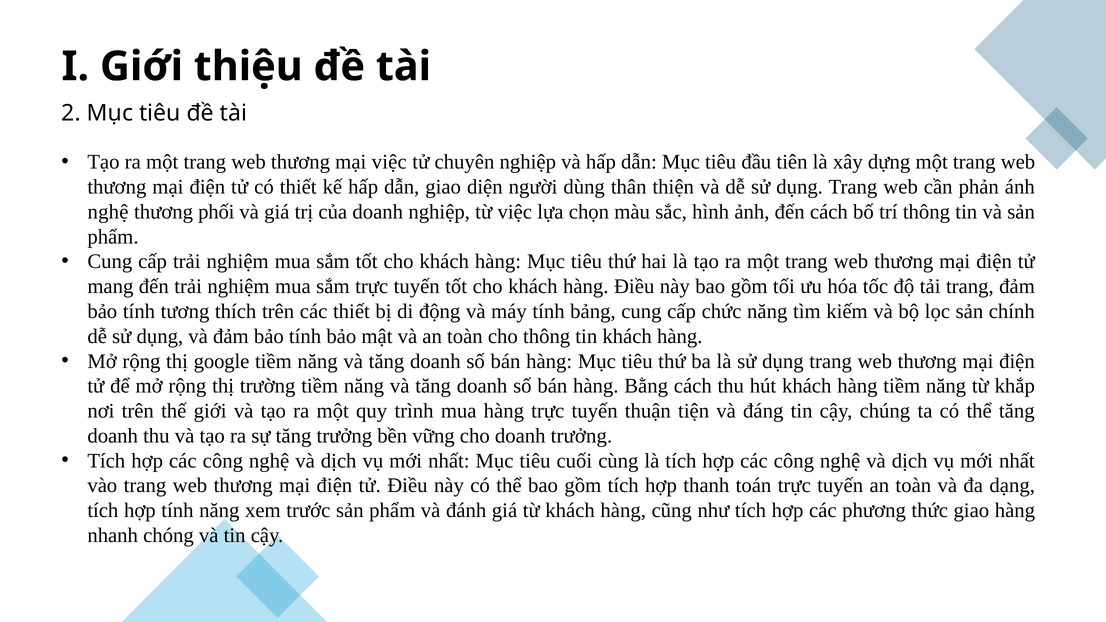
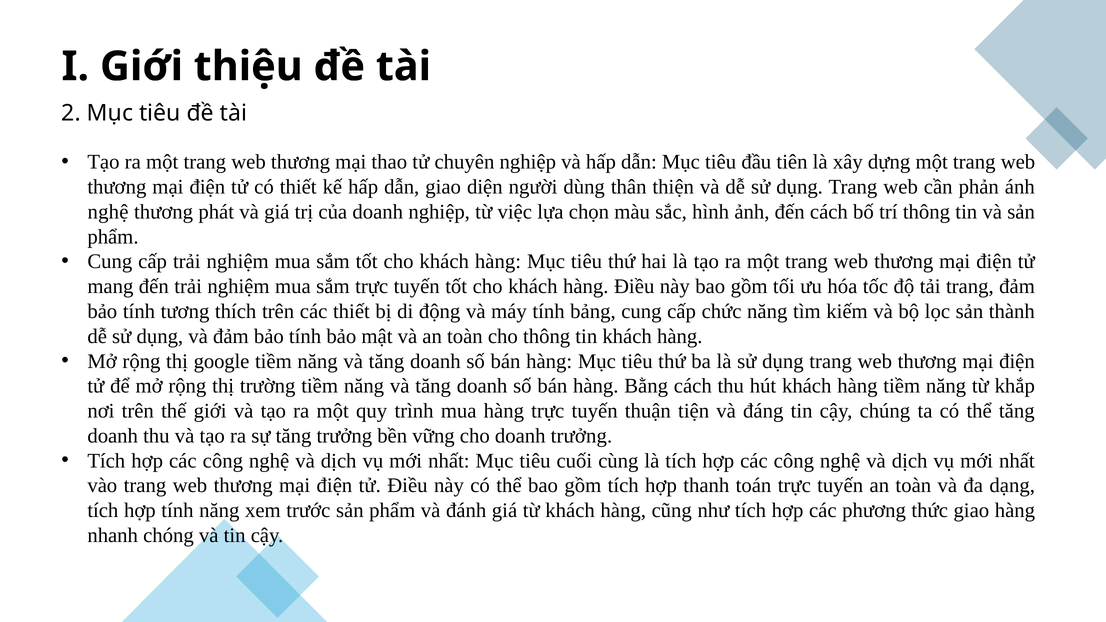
mại việc: việc -> thao
phối: phối -> phát
chính: chính -> thành
